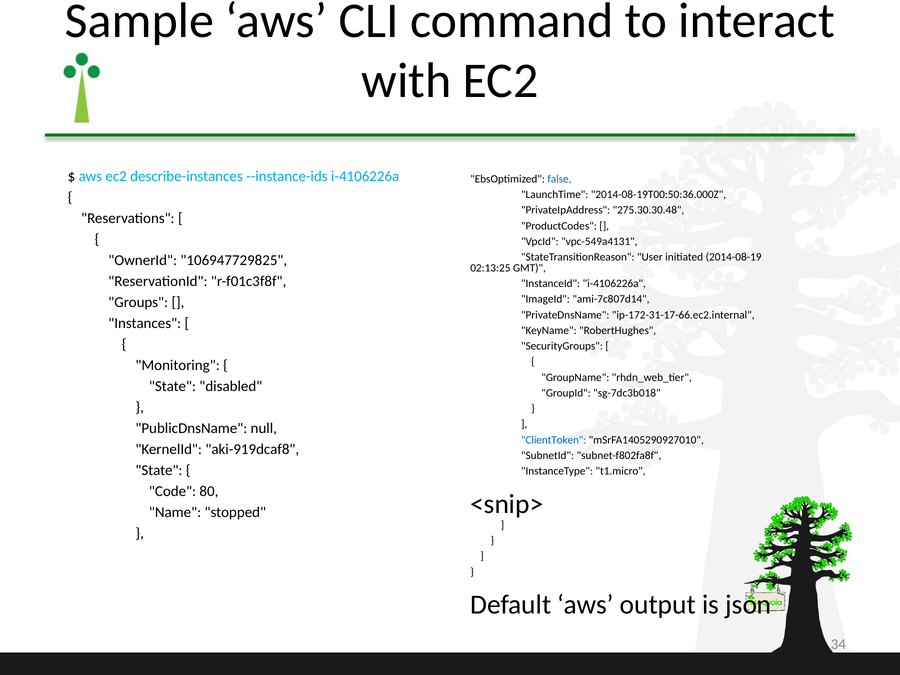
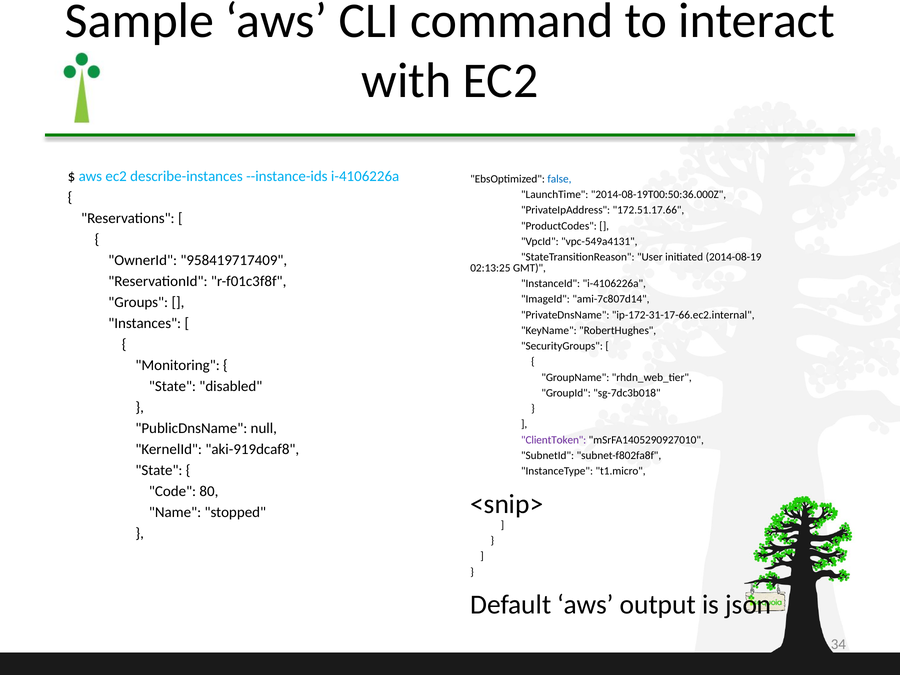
275.30.30.48: 275.30.30.48 -> 172.51.17.66
106947729825: 106947729825 -> 958419717409
ClientToken colour: blue -> purple
